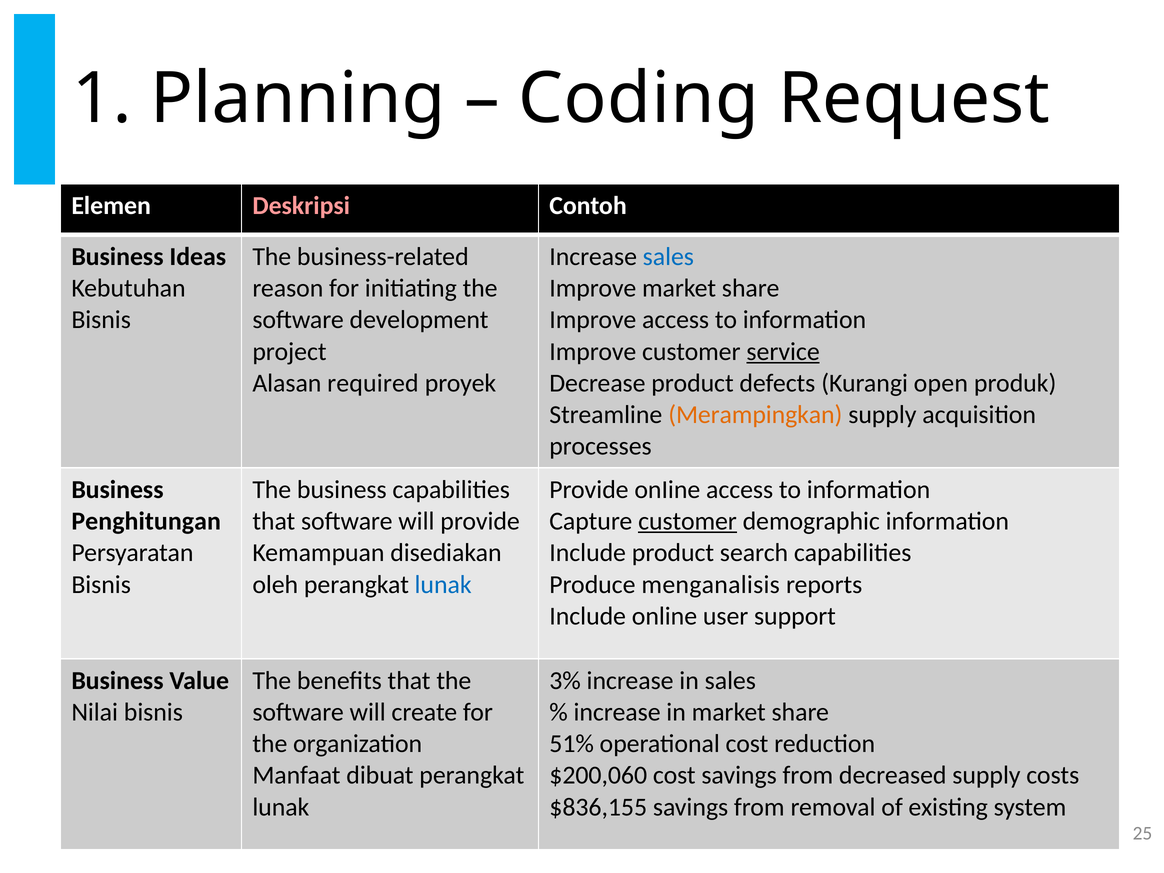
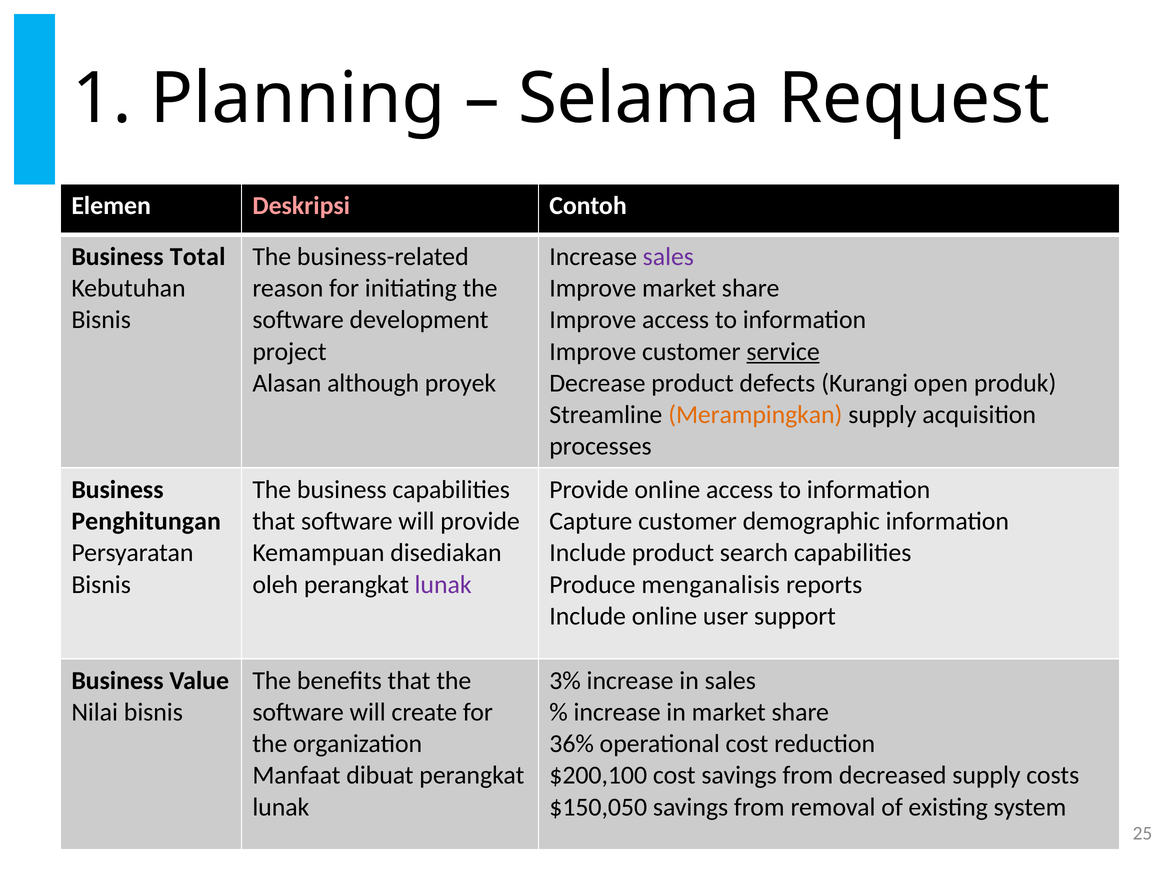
Coding: Coding -> Selama
Ideas: Ideas -> Total
sales at (668, 257) colour: blue -> purple
required: required -> although
customer at (688, 521) underline: present -> none
lunak at (443, 585) colour: blue -> purple
51%: 51% -> 36%
$200,060: $200,060 -> $200,100
$836,155: $836,155 -> $150,050
